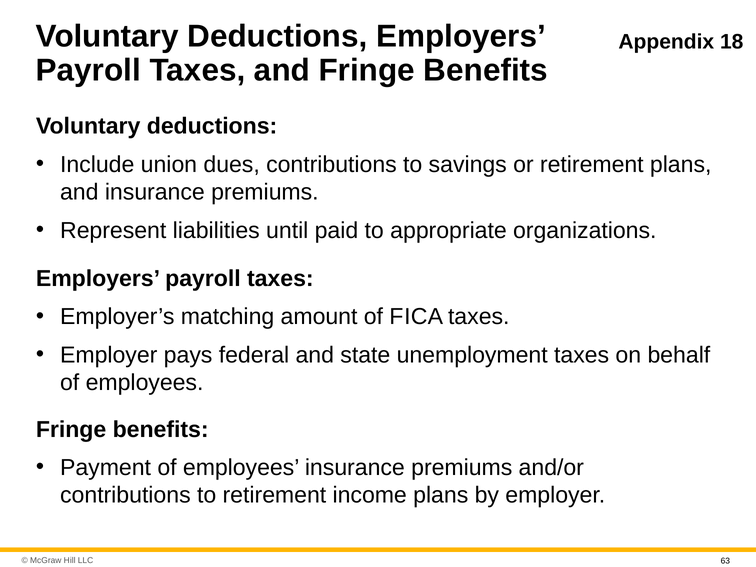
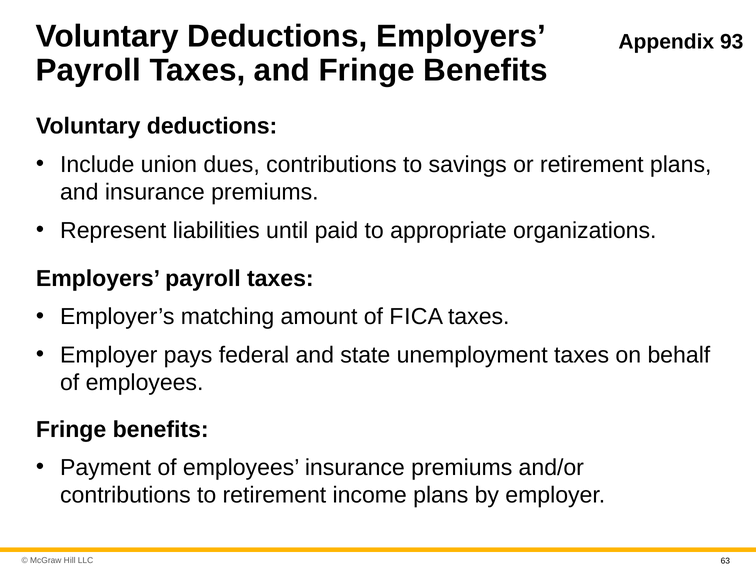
18: 18 -> 93
